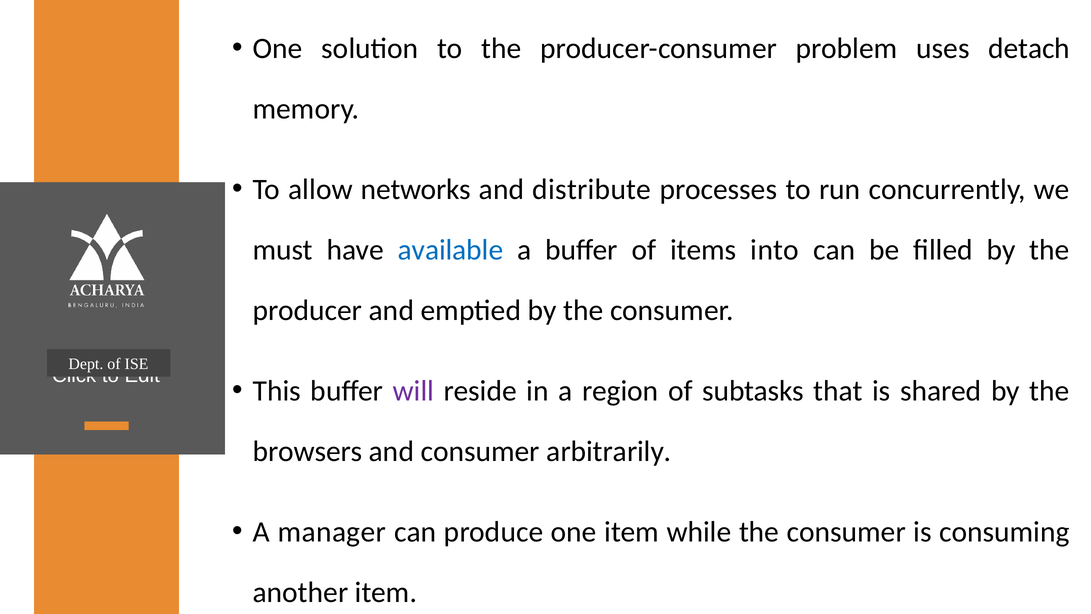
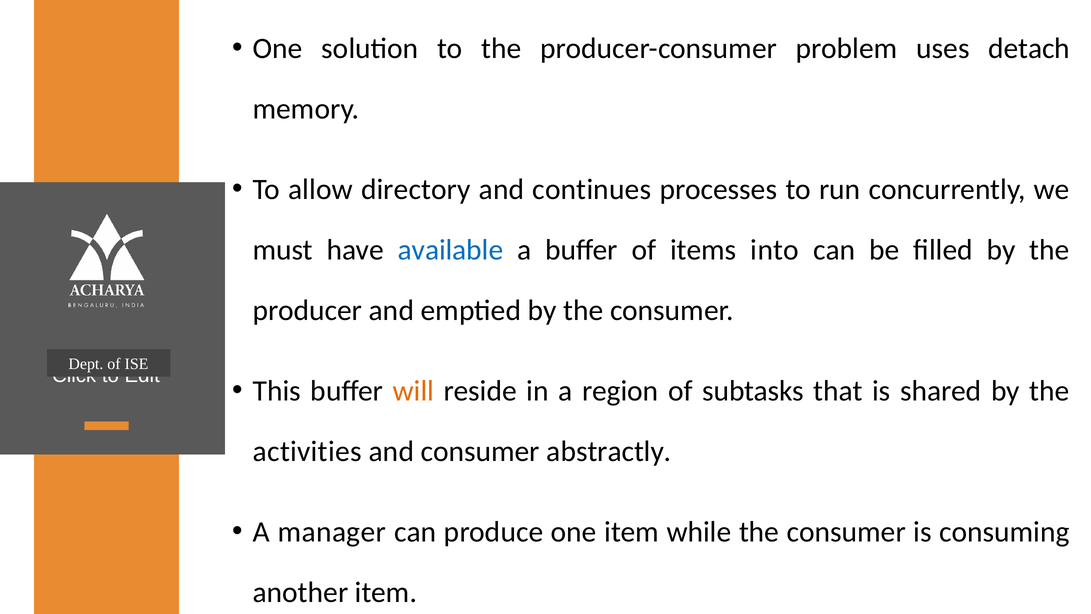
networks: networks -> directory
distribute: distribute -> continues
will colour: purple -> orange
browsers: browsers -> activities
arbitrarily: arbitrarily -> abstractly
